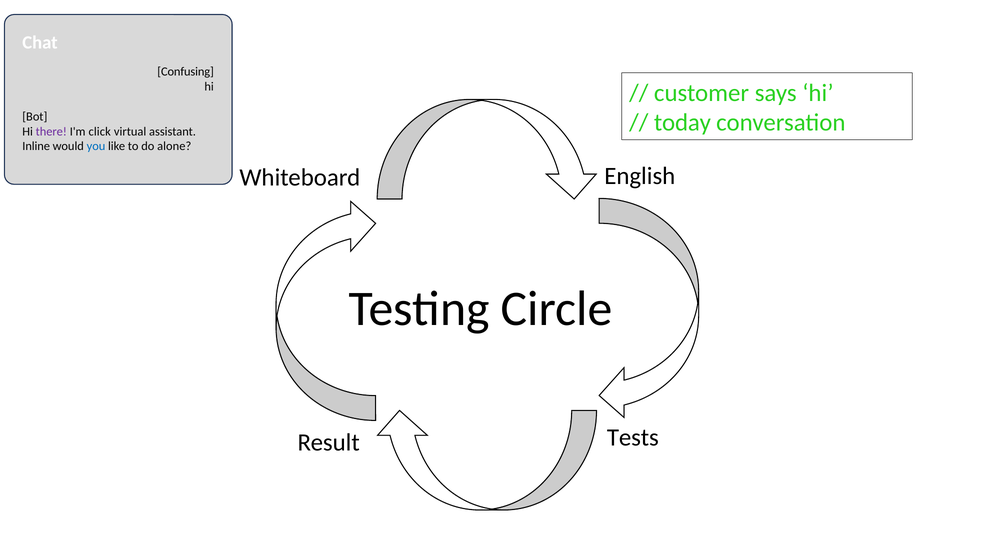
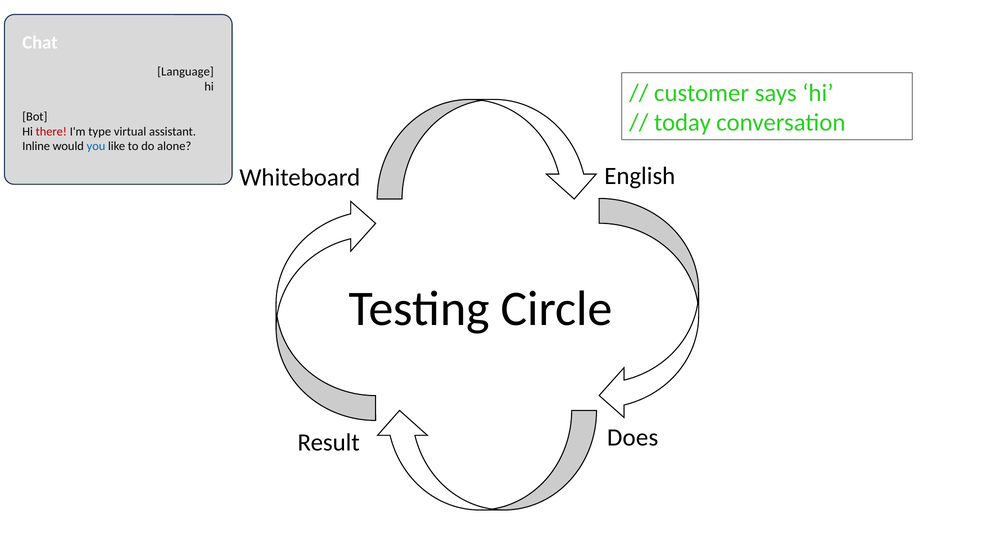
Confusing: Confusing -> Language
there colour: purple -> red
click: click -> type
Tests: Tests -> Does
